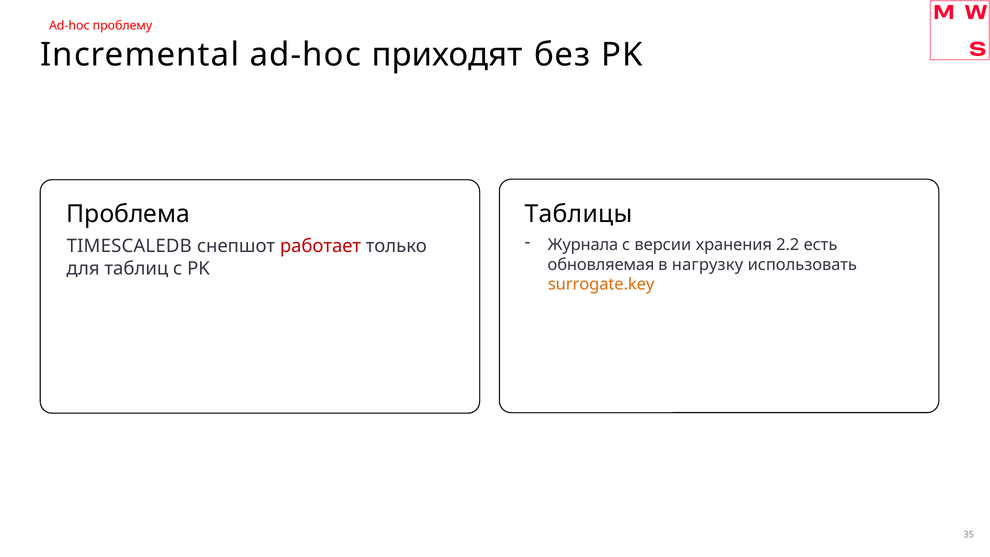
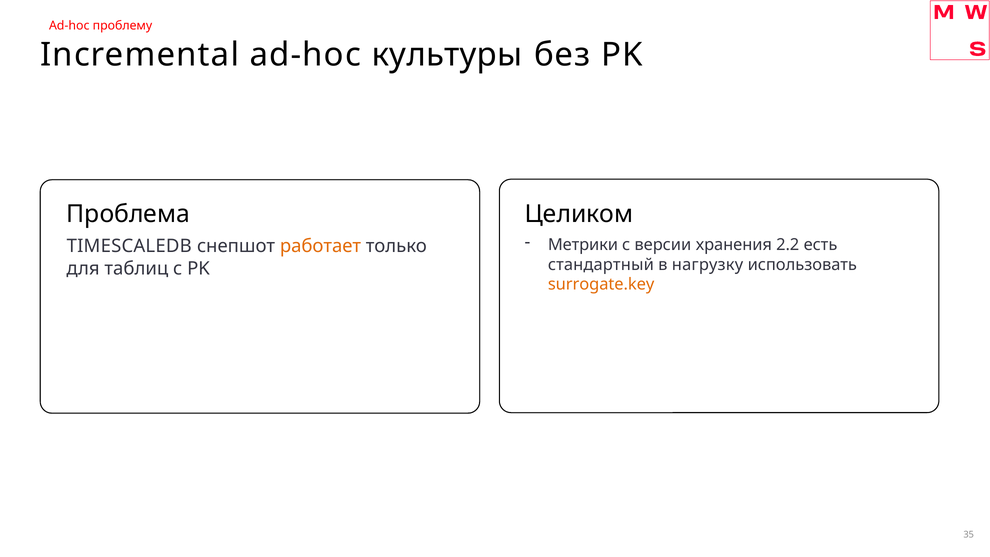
приходят: приходят -> культуры
Таблицы: Таблицы -> Целиком
Журнала: Журнала -> Метрики
работает colour: red -> orange
обновляемая: обновляемая -> стандартный
